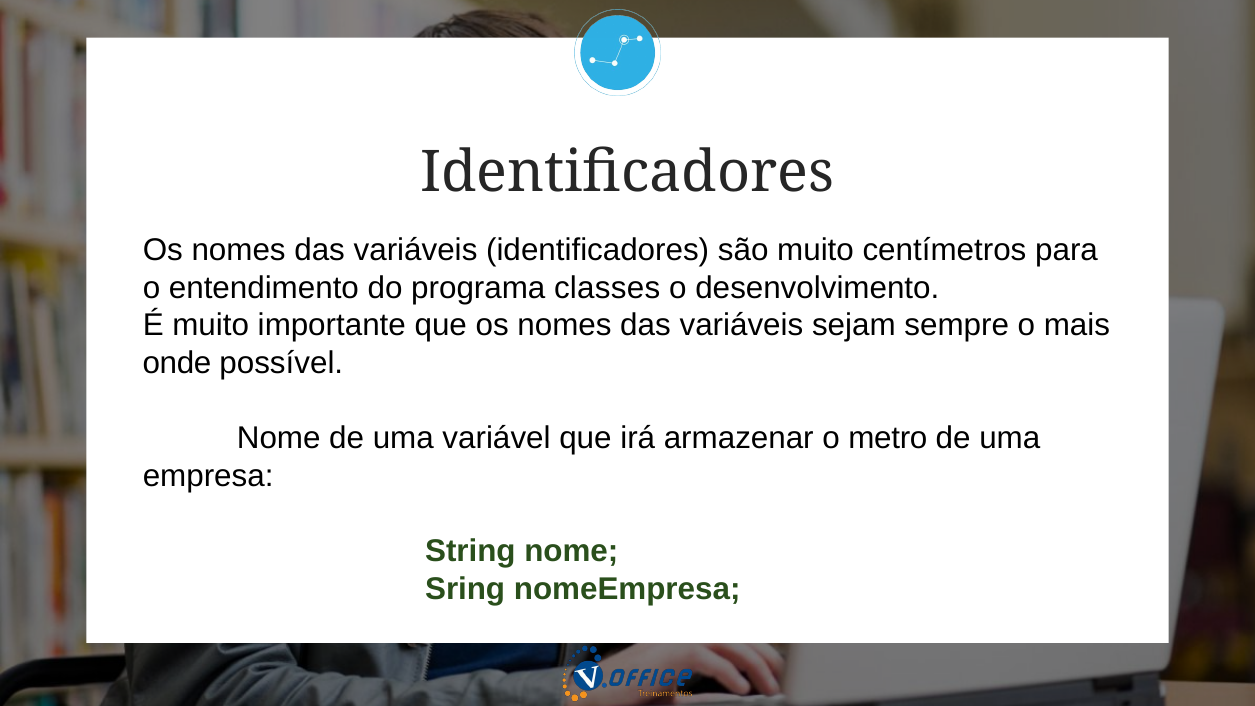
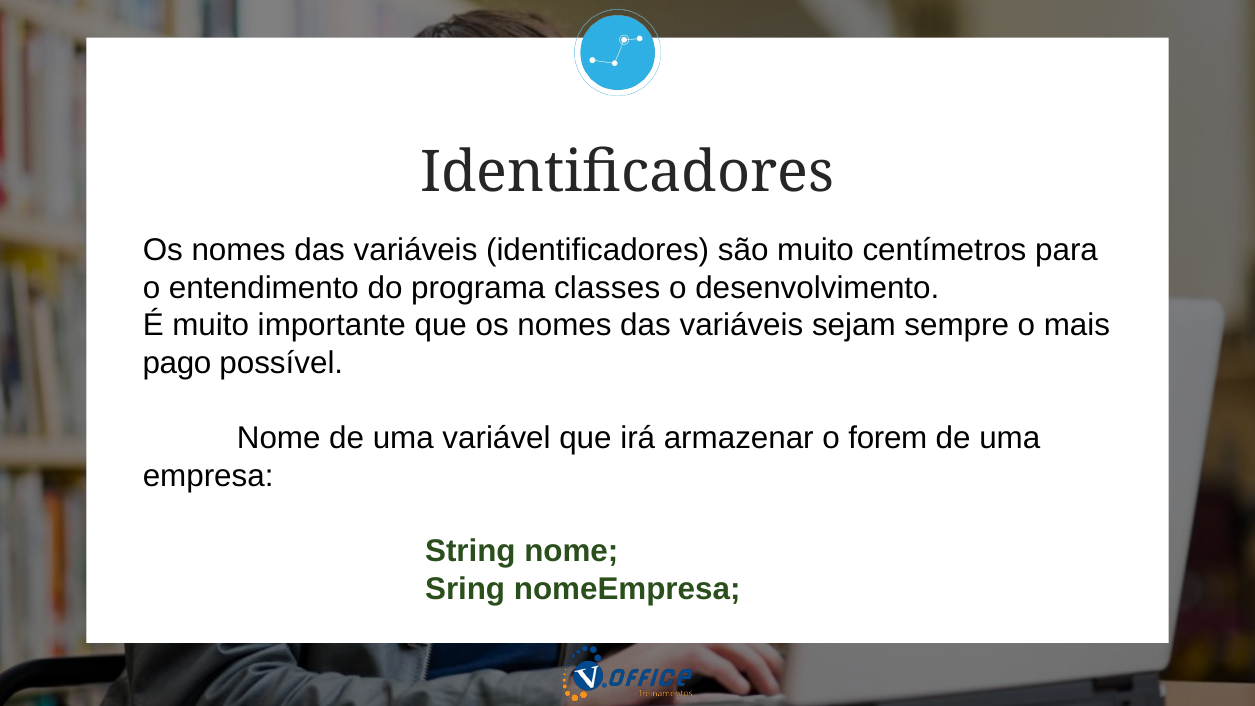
onde: onde -> pago
metro: metro -> forem
